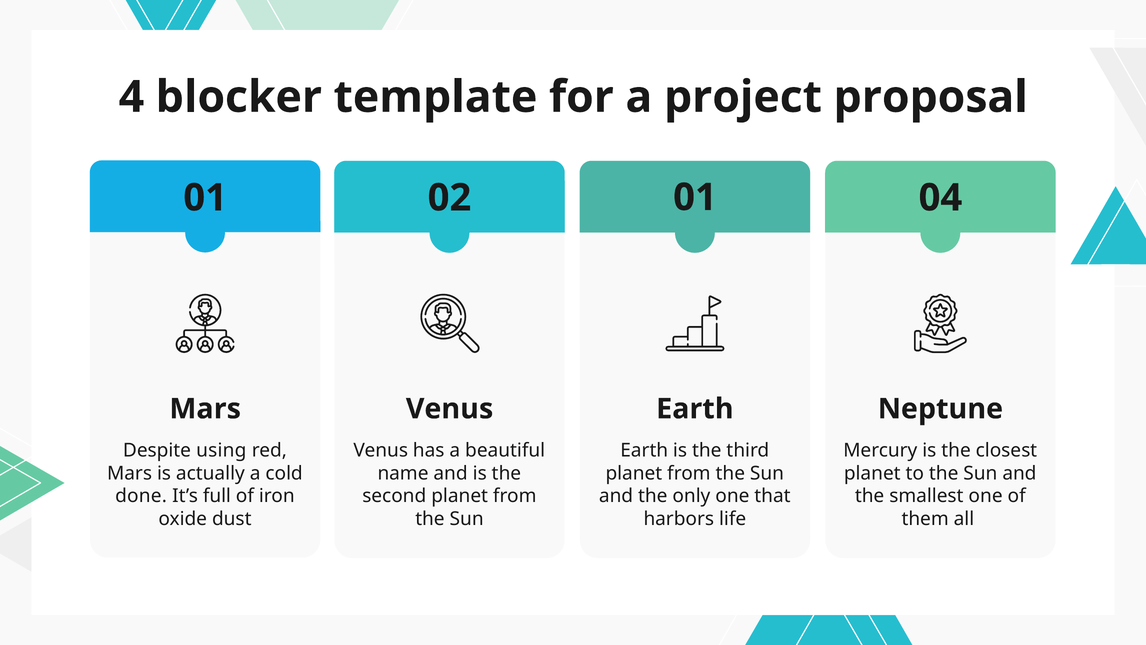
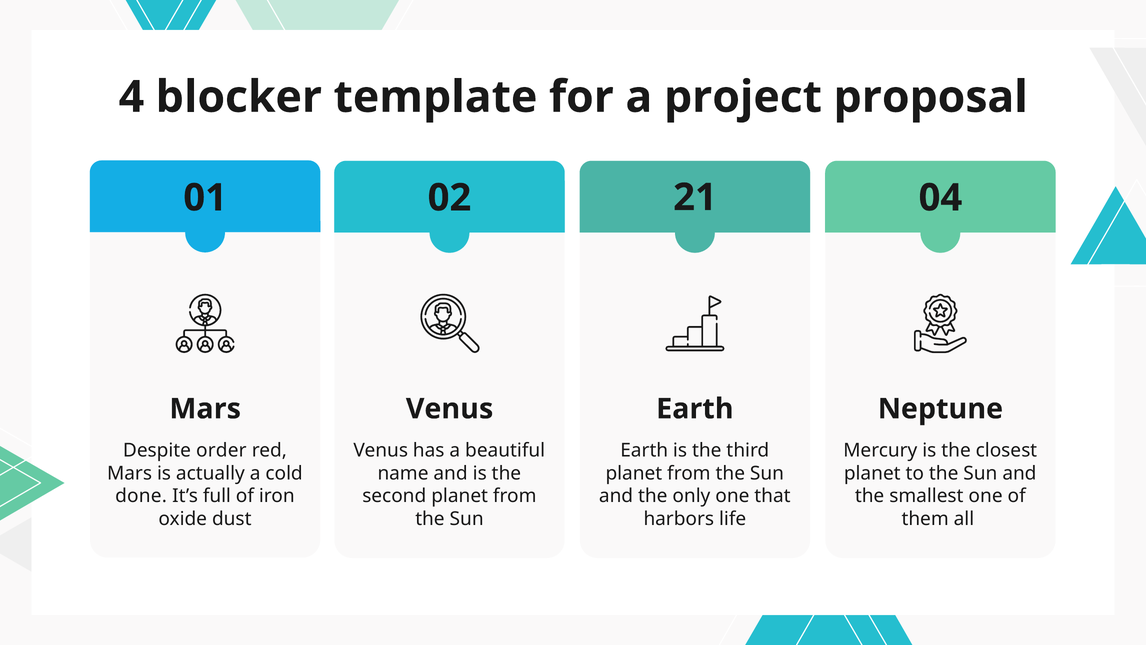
01 01: 01 -> 21
using: using -> order
